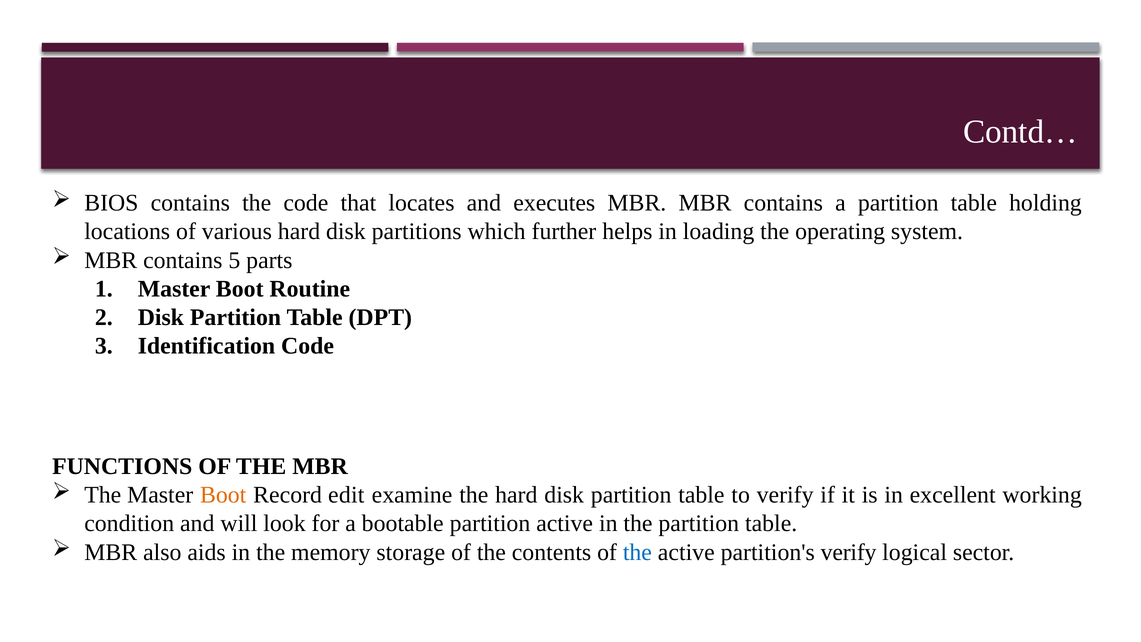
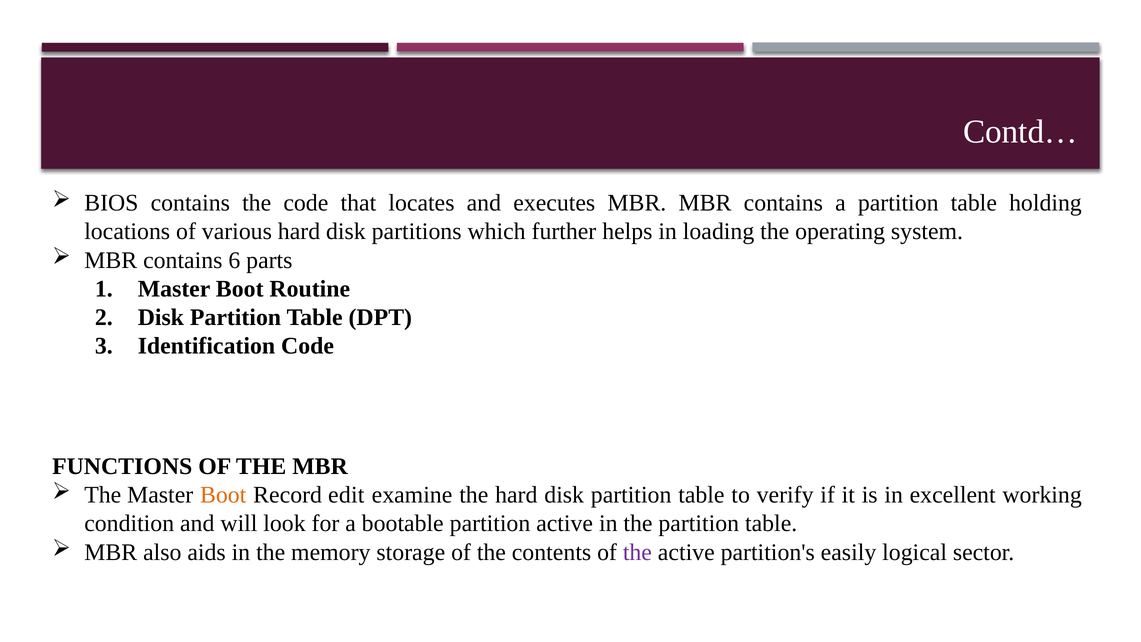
5: 5 -> 6
the at (637, 552) colour: blue -> purple
partition's verify: verify -> easily
